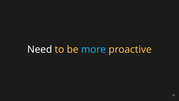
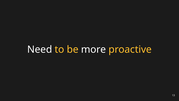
more colour: light blue -> white
